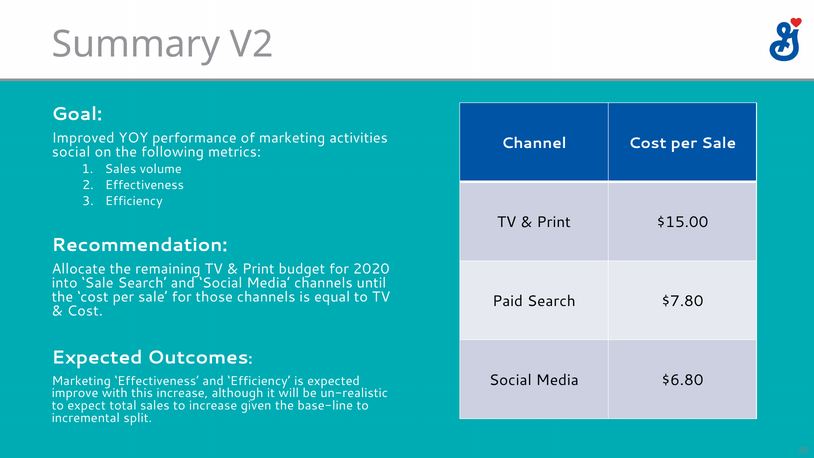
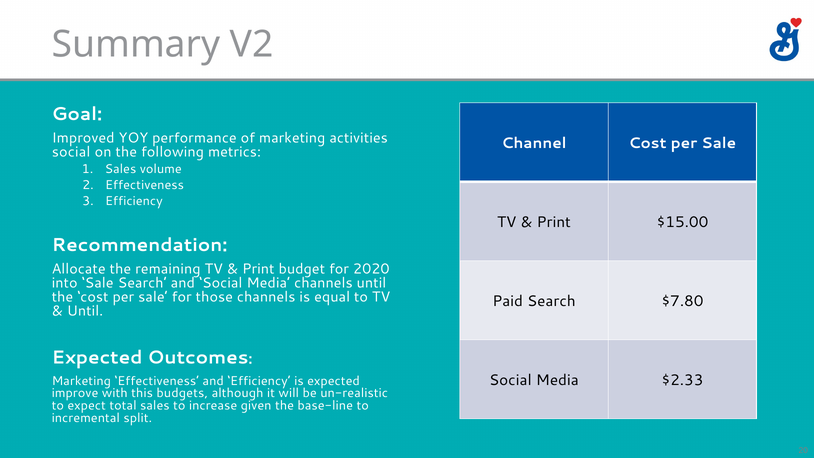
Cost at (85, 311): Cost -> Until
$6.80: $6.80 -> $2.33
this increase: increase -> budgets
